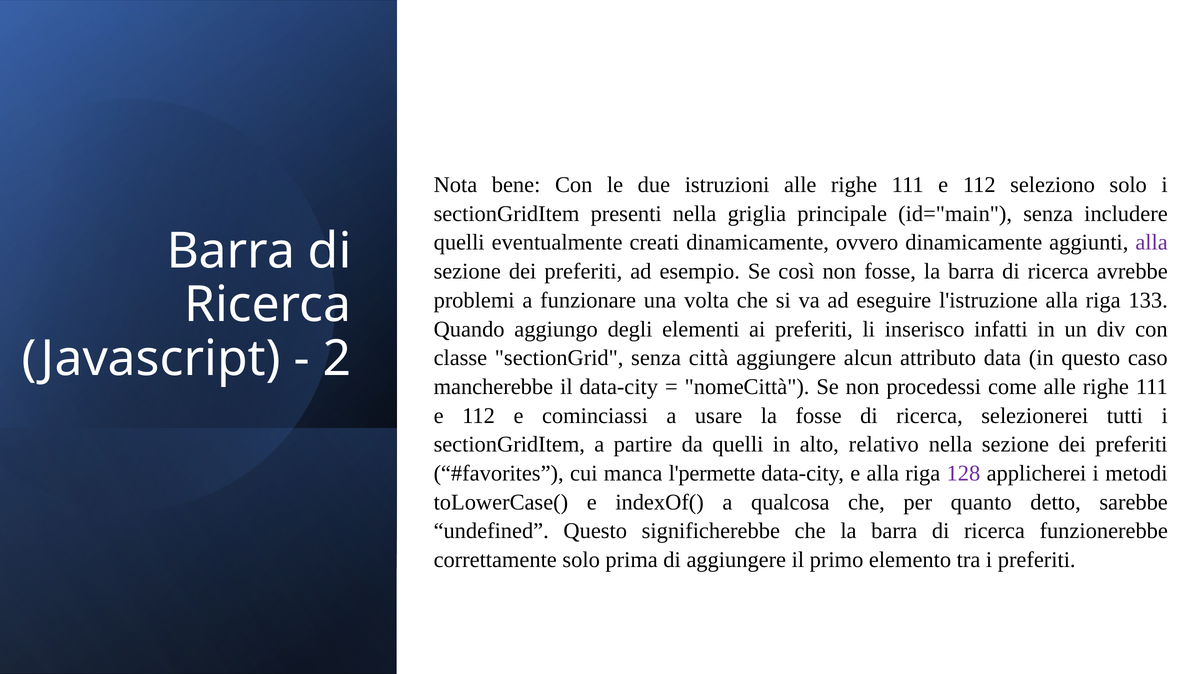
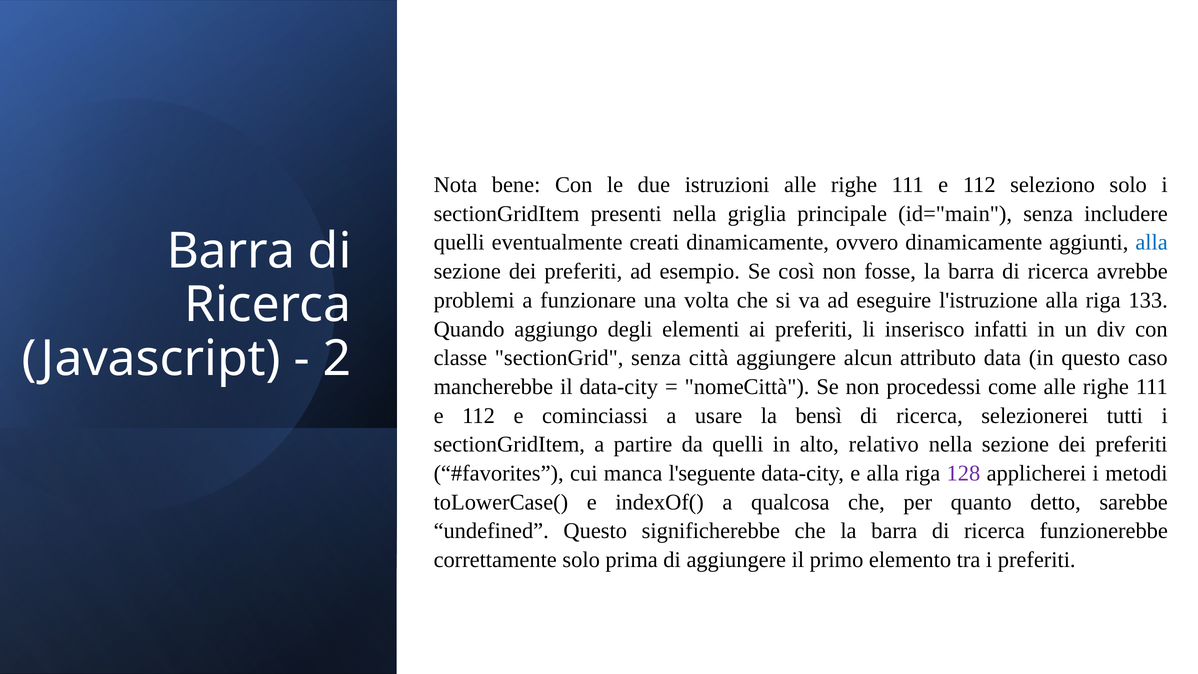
alla at (1152, 243) colour: purple -> blue
la fosse: fosse -> bensì
l'permette: l'permette -> l'seguente
